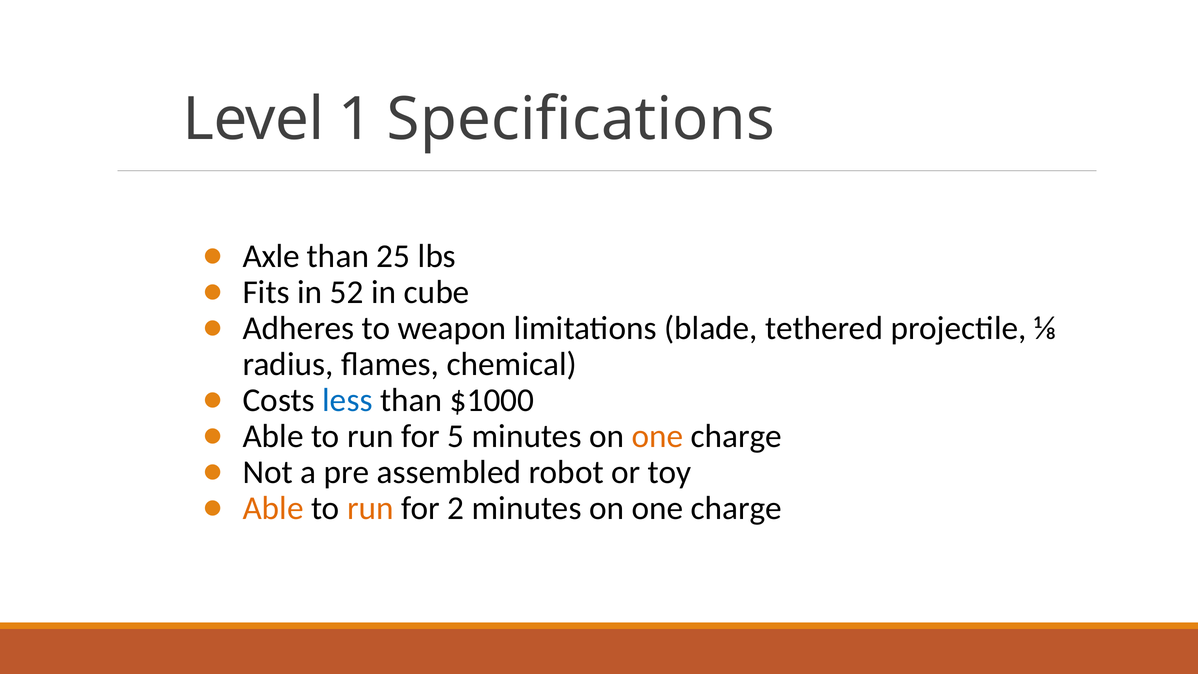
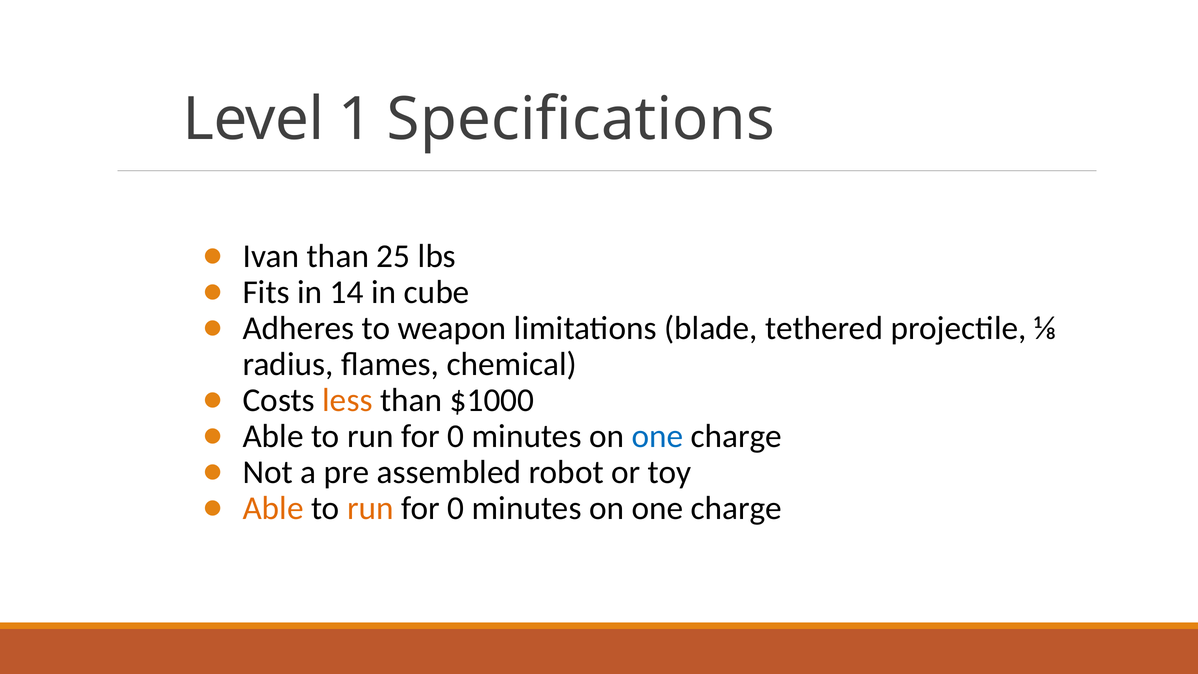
Axle: Axle -> Ivan
52: 52 -> 14
less colour: blue -> orange
5 at (456, 436): 5 -> 0
one at (657, 436) colour: orange -> blue
2 at (456, 508): 2 -> 0
